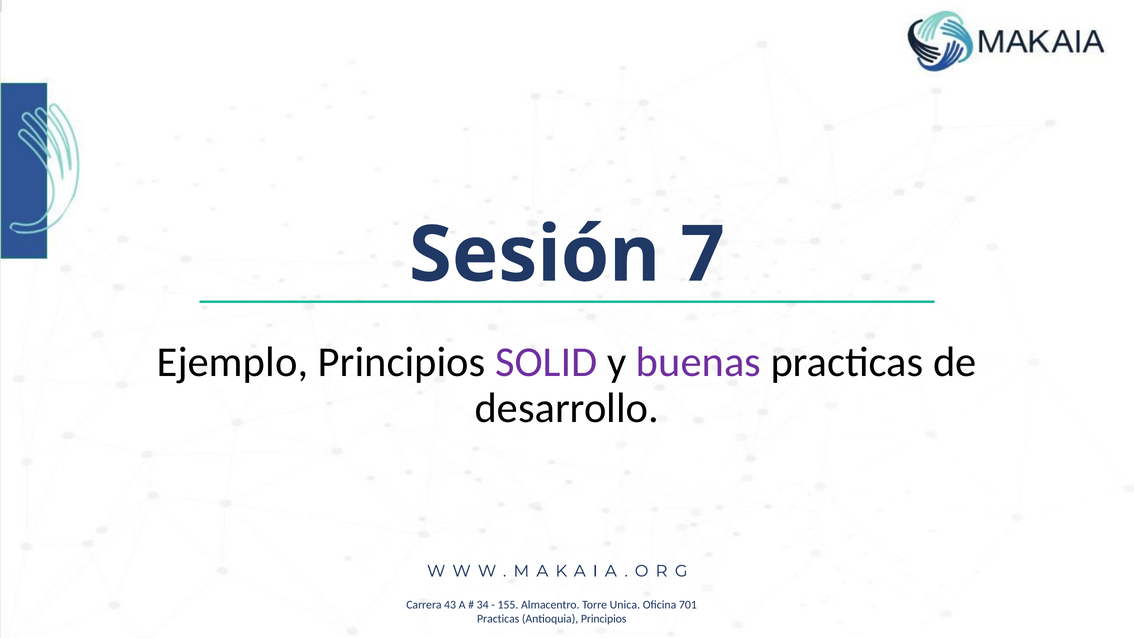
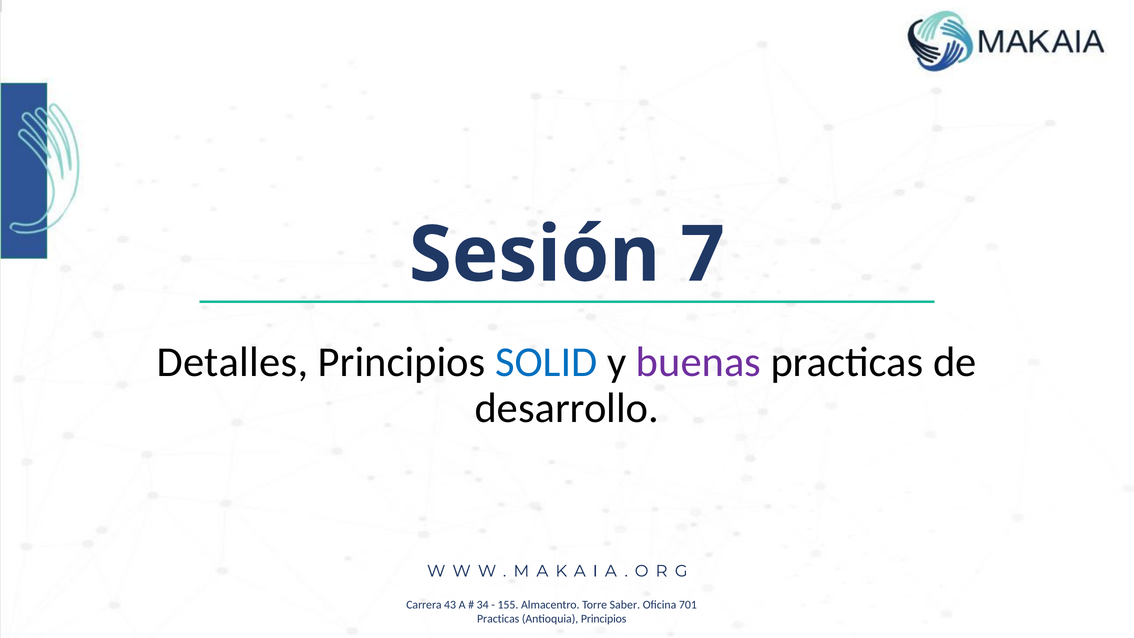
Ejemplo: Ejemplo -> Detalles
SOLID colour: purple -> blue
Unica: Unica -> Saber
